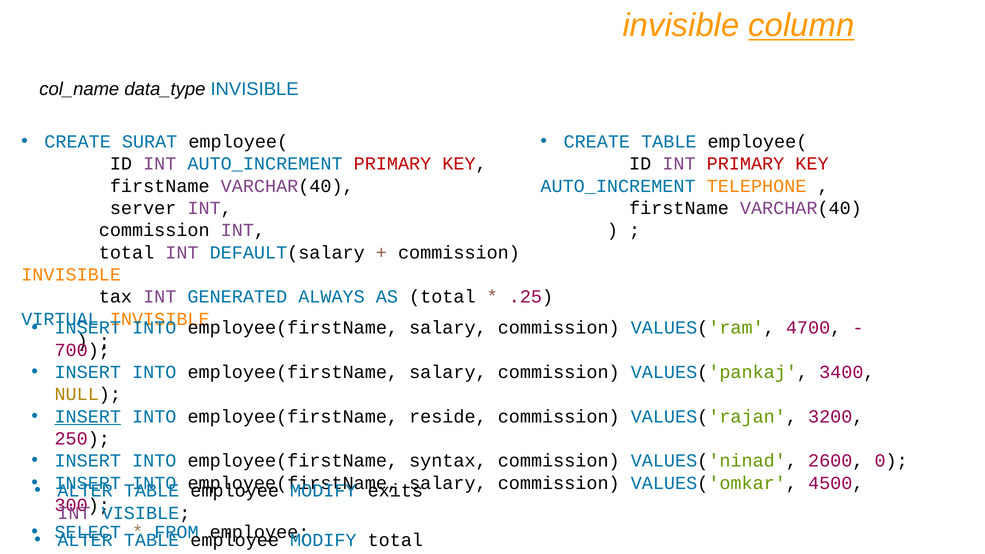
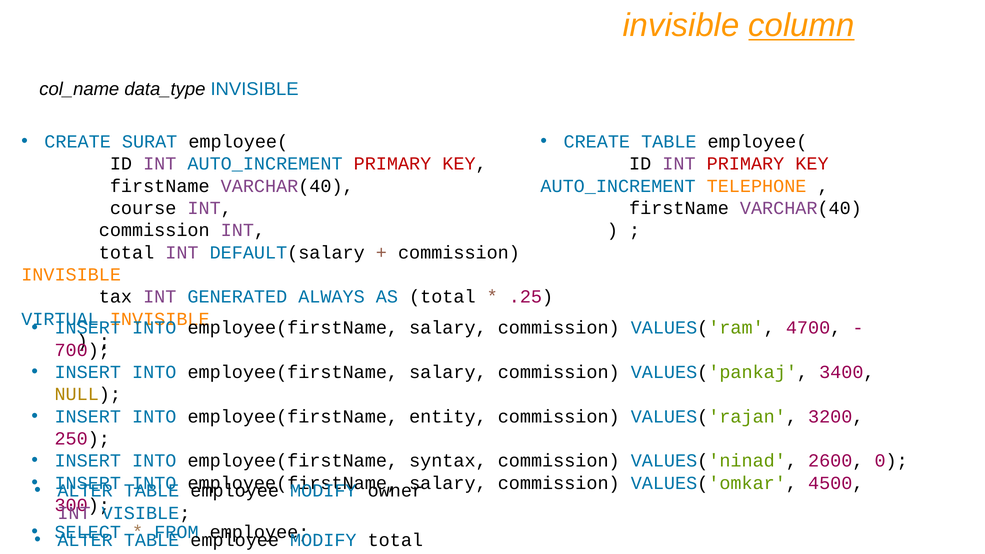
server: server -> course
INSERT at (88, 417) underline: present -> none
reside: reside -> entity
exits: exits -> owner
